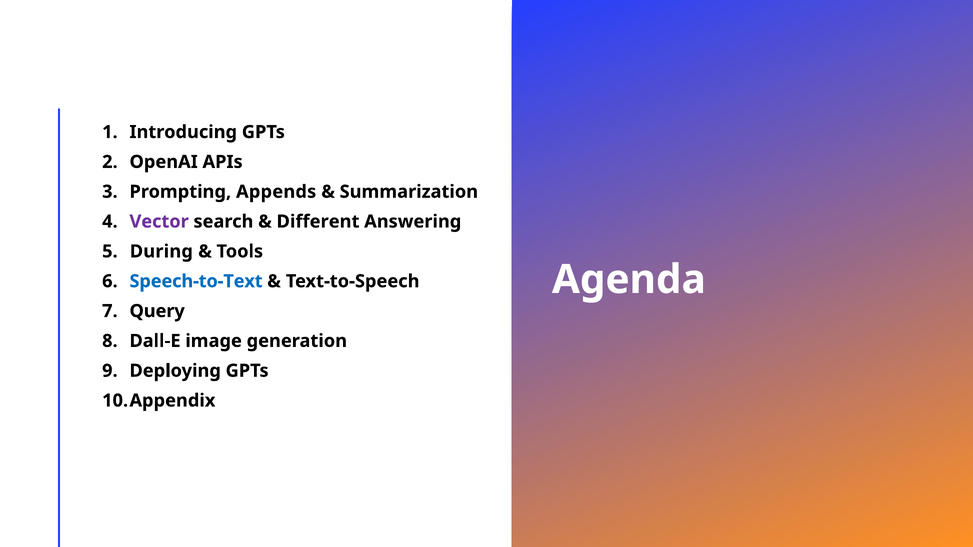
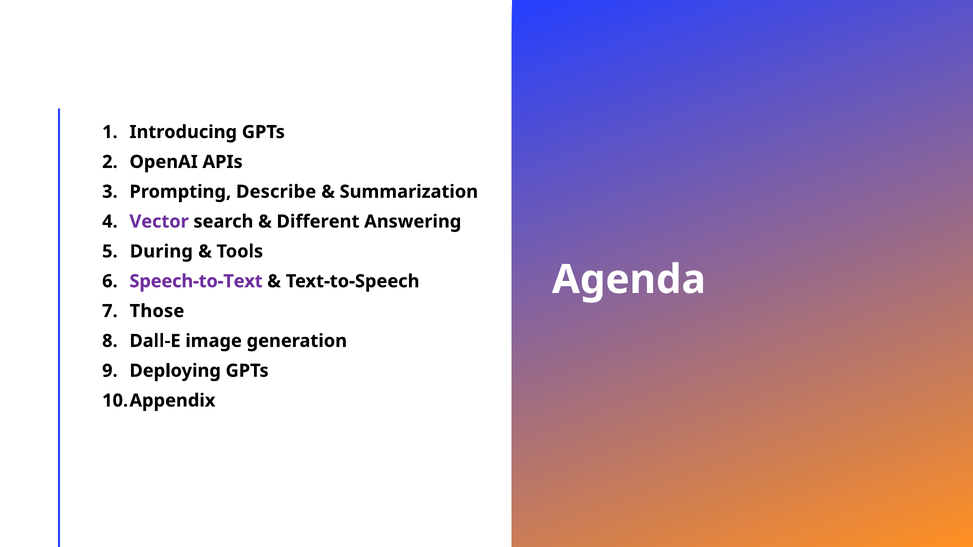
Appends: Appends -> Describe
Speech-to-Text colour: blue -> purple
Query: Query -> Those
